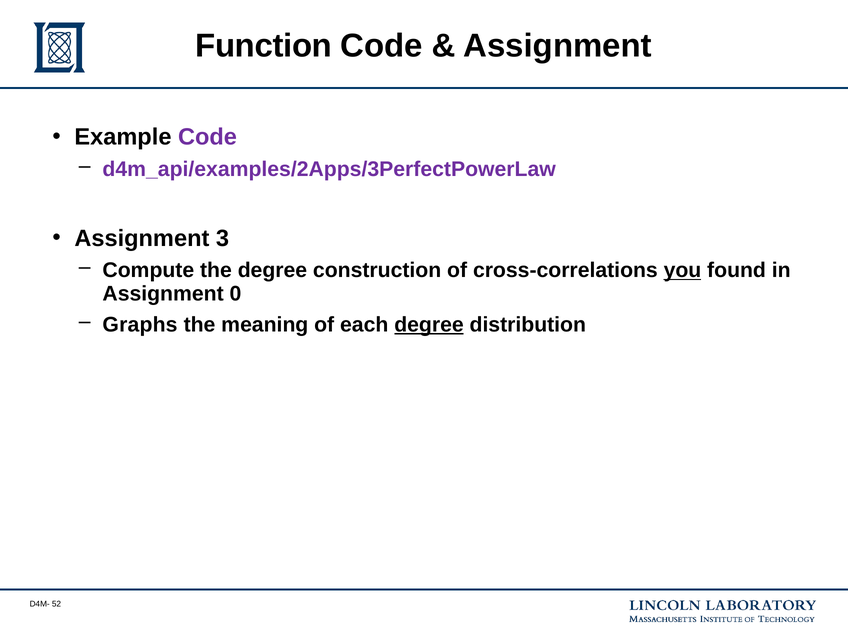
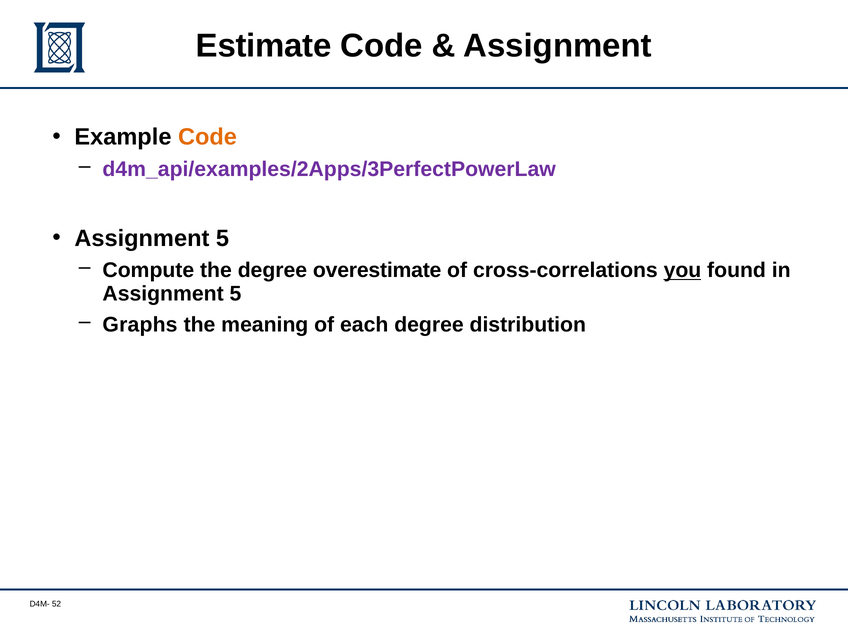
Function: Function -> Estimate
Code at (207, 137) colour: purple -> orange
3 at (223, 238): 3 -> 5
construction: construction -> overestimate
0 at (235, 294): 0 -> 5
degree at (429, 325) underline: present -> none
